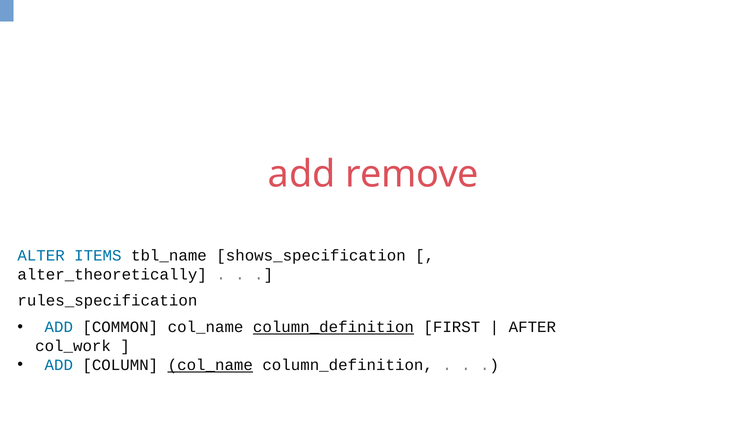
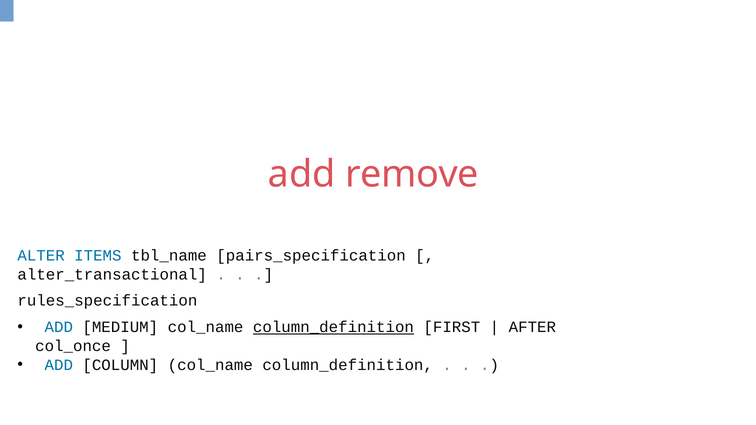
shows_specification: shows_specification -> pairs_specification
alter_theoretically: alter_theoretically -> alter_transactional
COMMON: COMMON -> MEDIUM
col_work: col_work -> col_once
col_name at (210, 365) underline: present -> none
